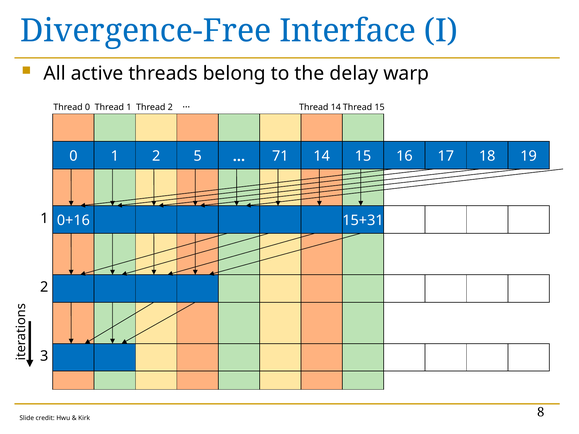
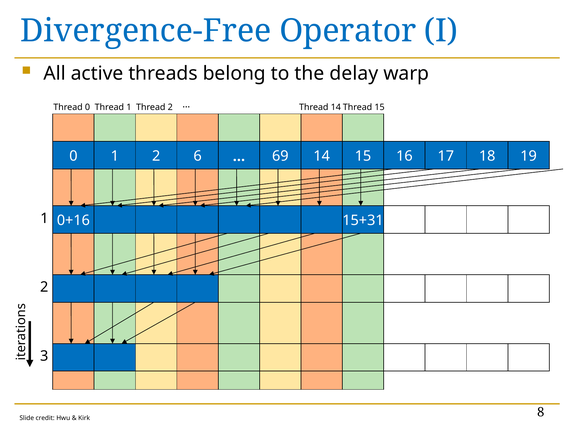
Interface: Interface -> Operator
5: 5 -> 6
71: 71 -> 69
